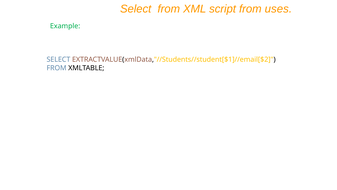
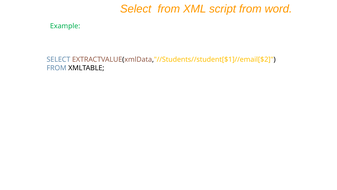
uses: uses -> word
